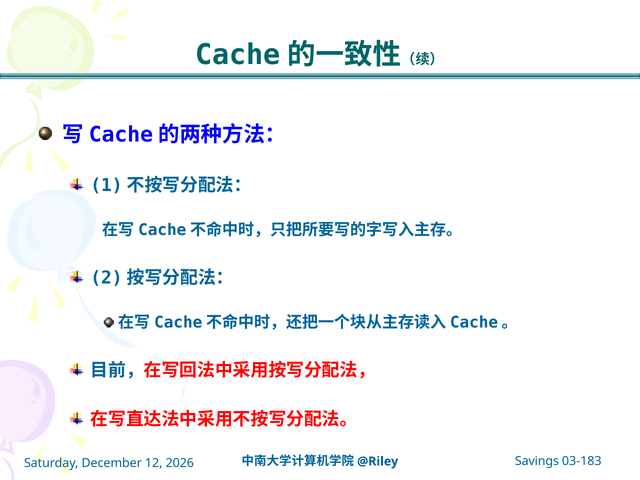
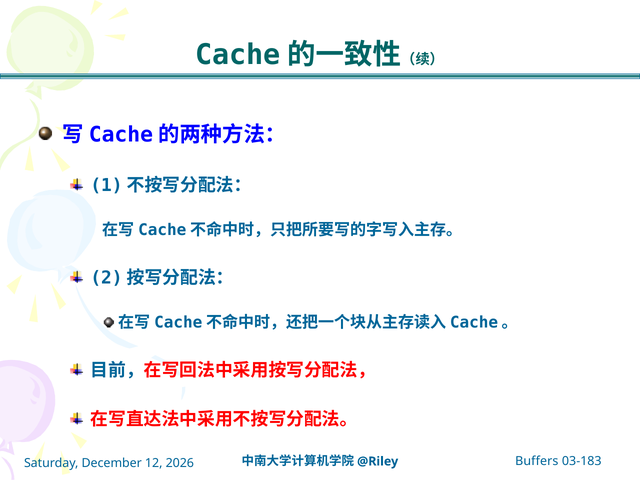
Savings: Savings -> Buffers
